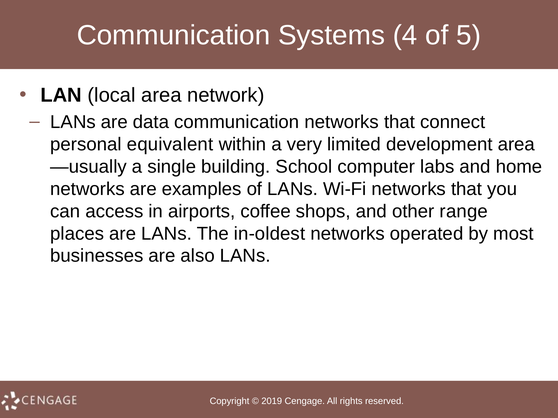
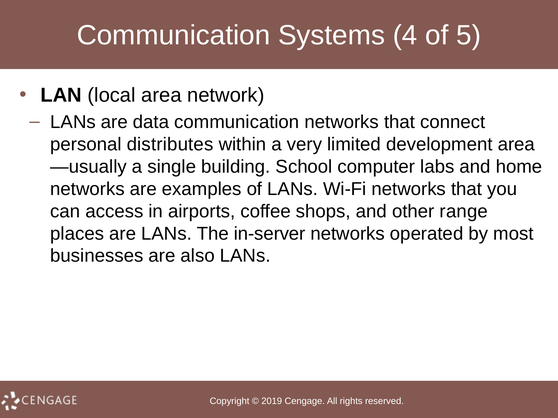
equivalent: equivalent -> distributes
in-oldest: in-oldest -> in-server
